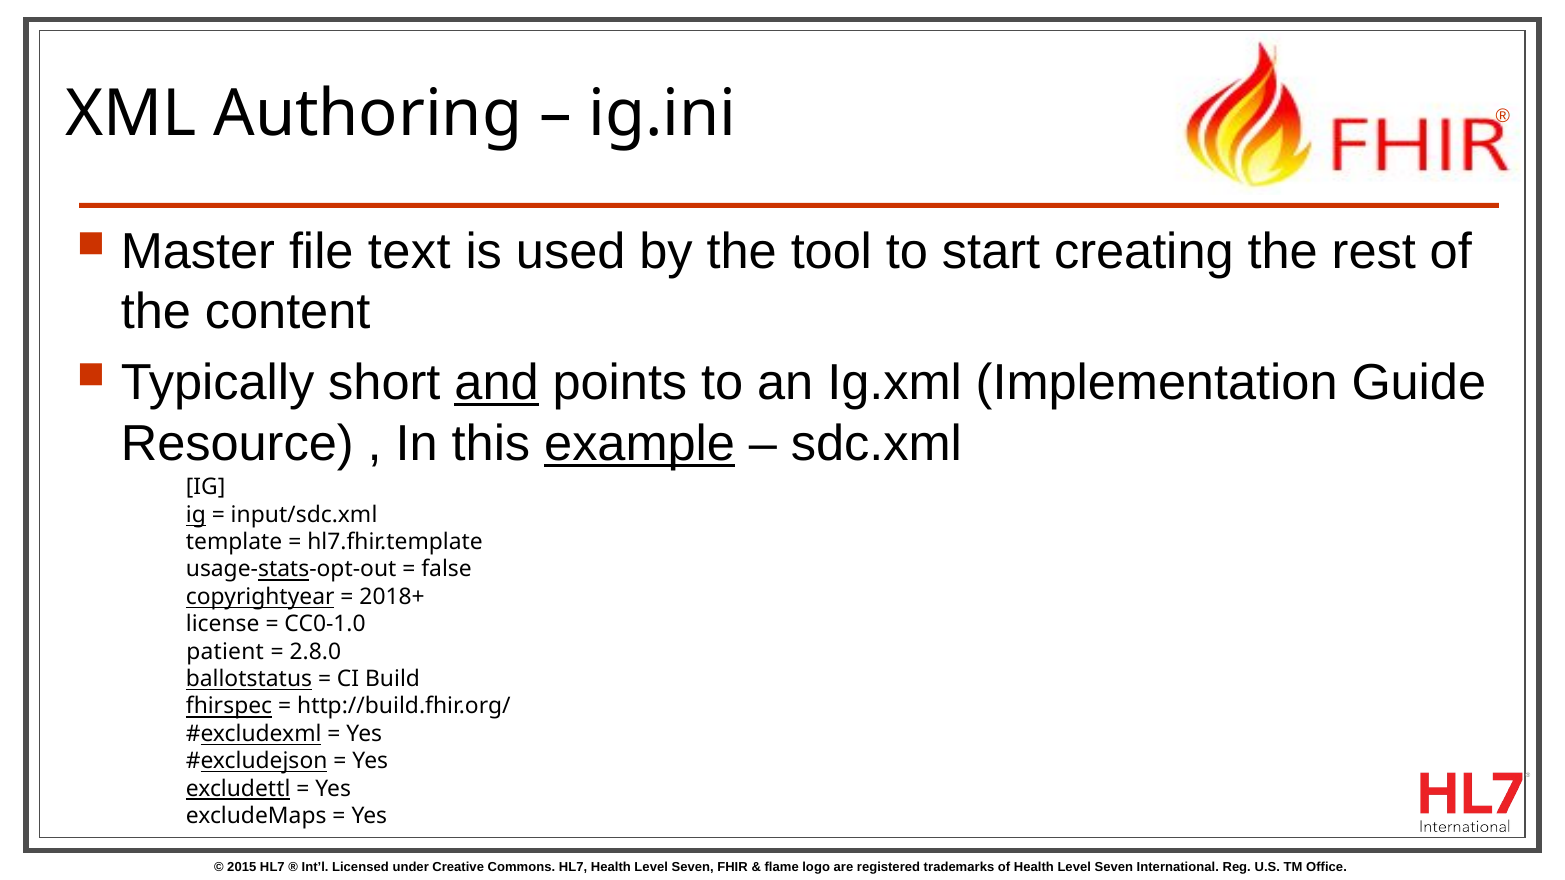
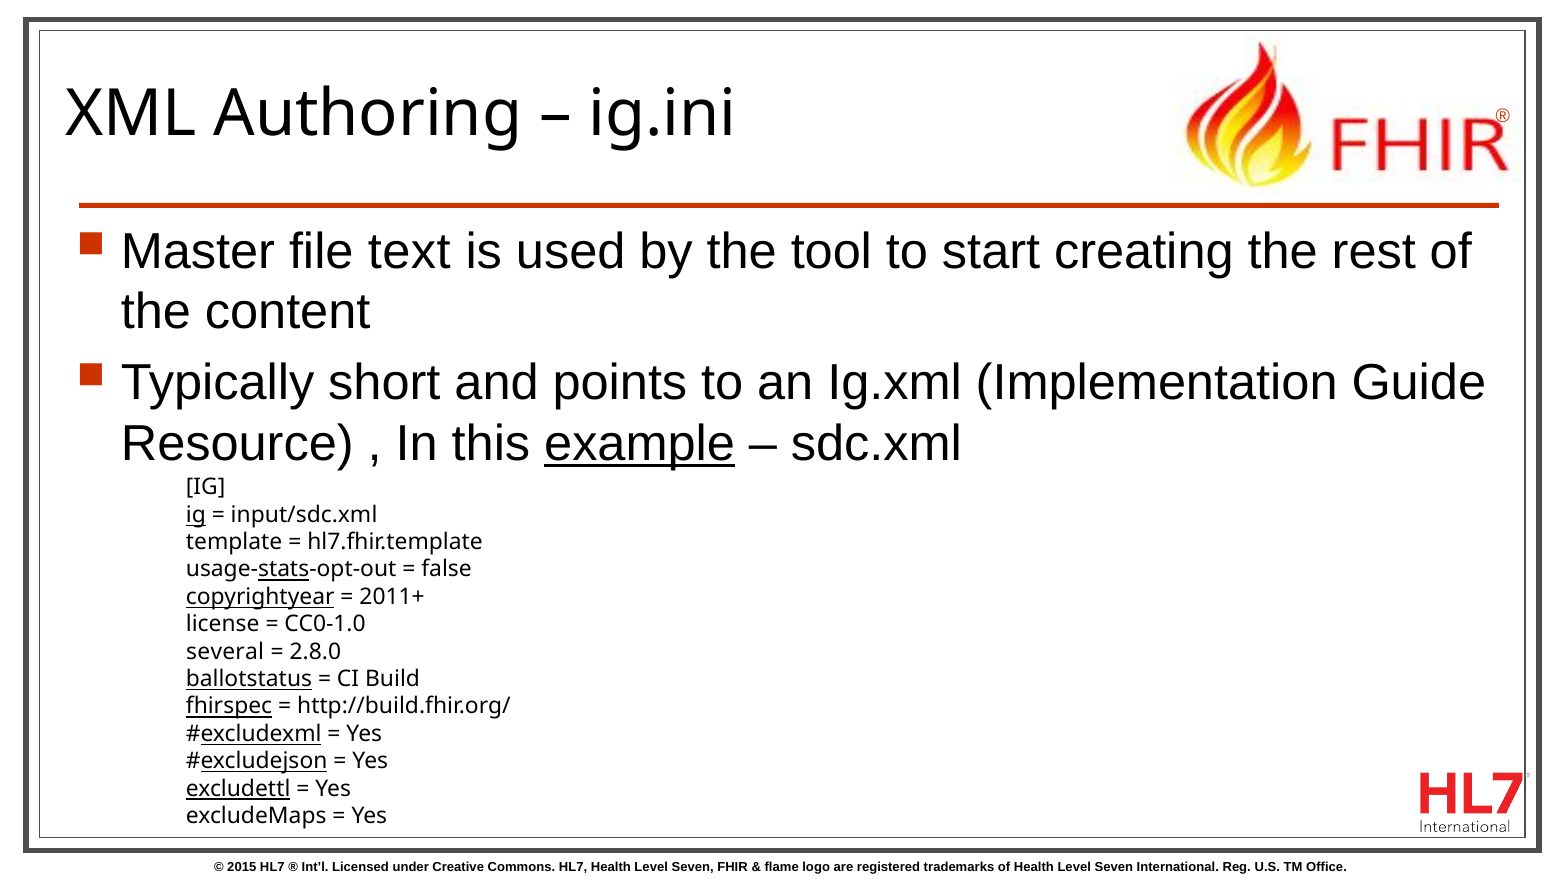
and underline: present -> none
2018+: 2018+ -> 2011+
patient: patient -> several
